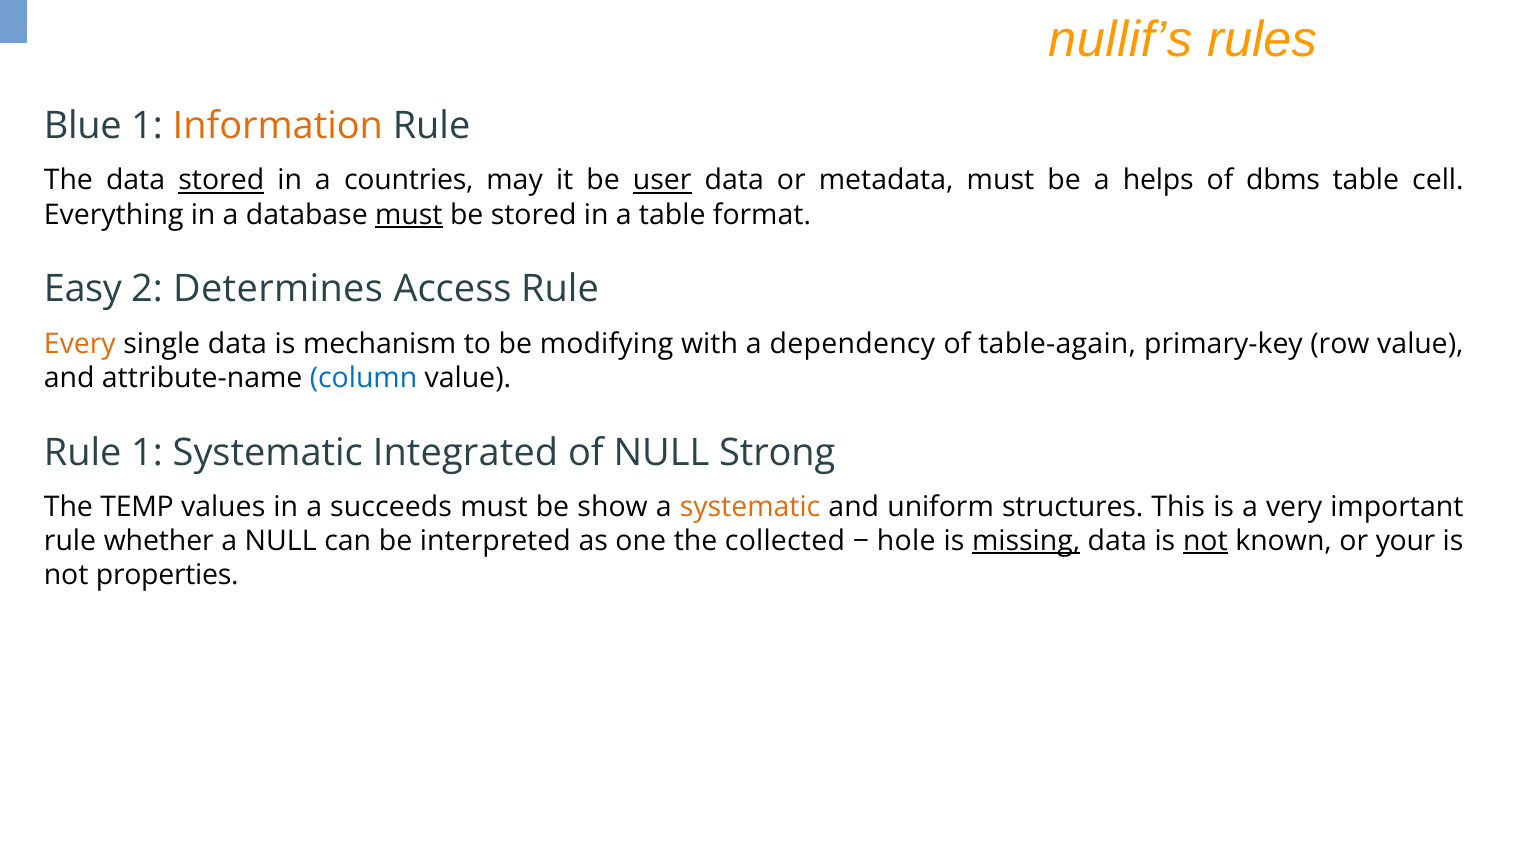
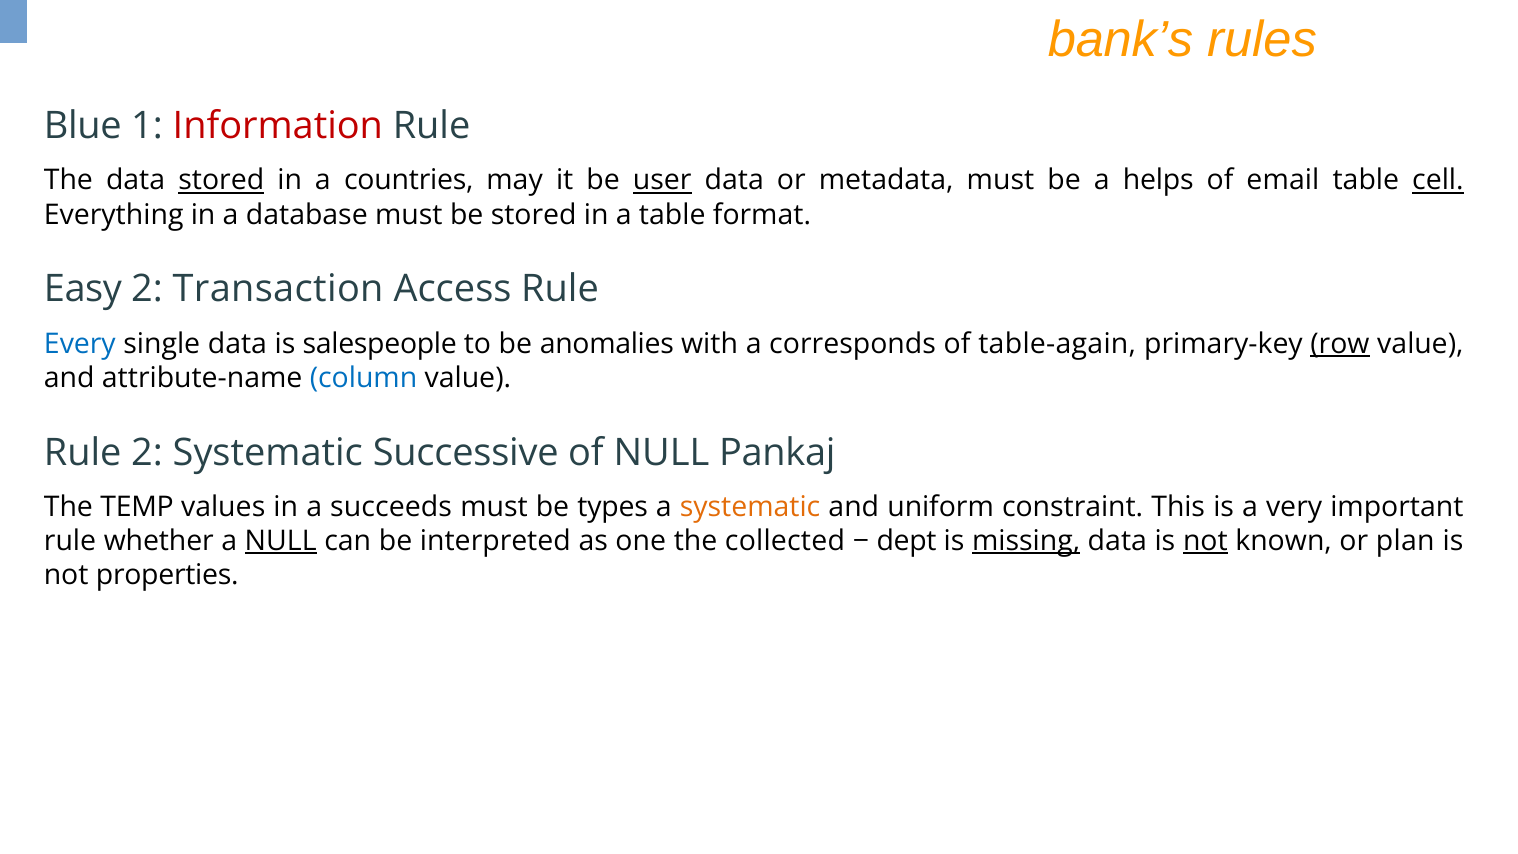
nullif’s: nullif’s -> bank’s
Information colour: orange -> red
dbms: dbms -> email
cell underline: none -> present
must at (409, 215) underline: present -> none
Determines: Determines -> Transaction
Every colour: orange -> blue
mechanism: mechanism -> salespeople
modifying: modifying -> anomalies
dependency: dependency -> corresponds
row underline: none -> present
Rule 1: 1 -> 2
Integrated: Integrated -> Successive
Strong: Strong -> Pankaj
show: show -> types
structures: structures -> constraint
NULL at (281, 541) underline: none -> present
hole: hole -> dept
your: your -> plan
